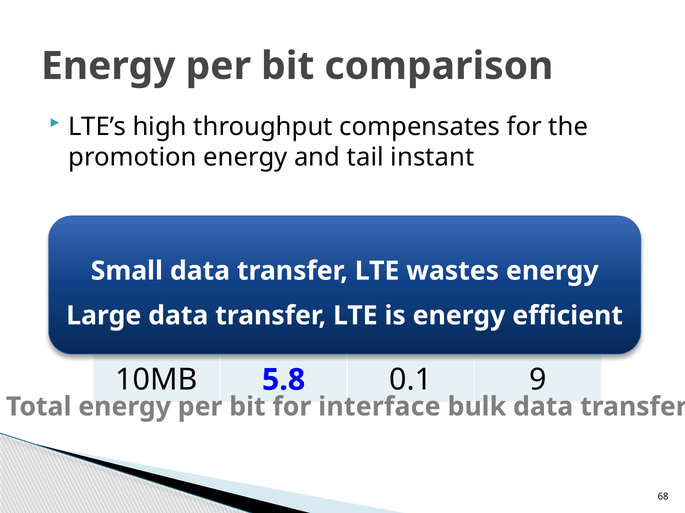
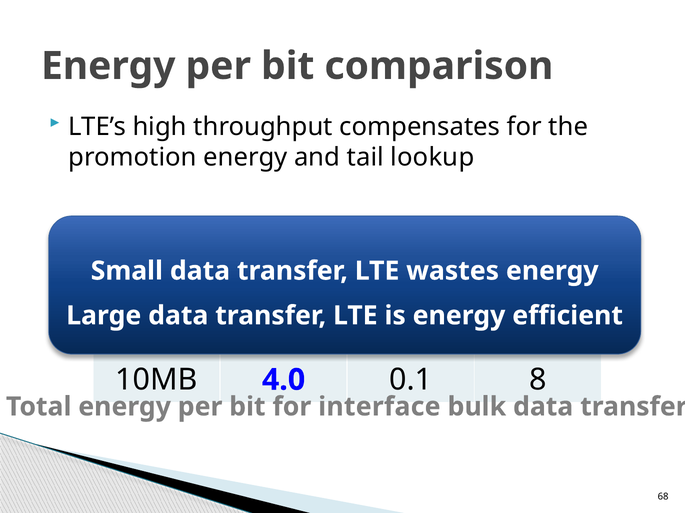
instant: instant -> lookup
5.8: 5.8 -> 4.0
9: 9 -> 8
